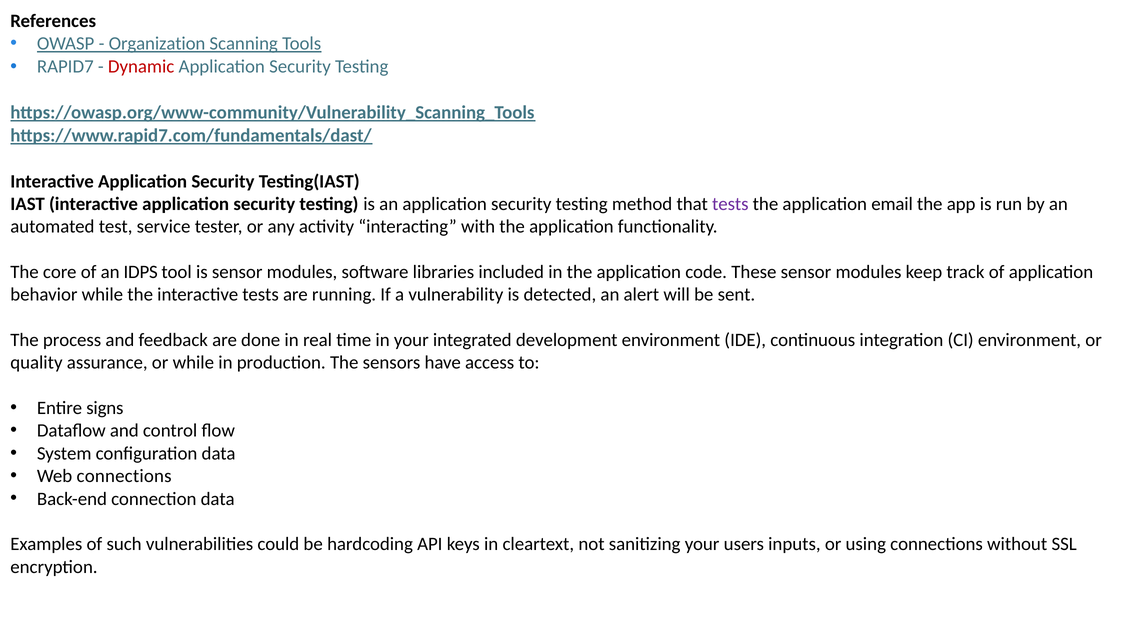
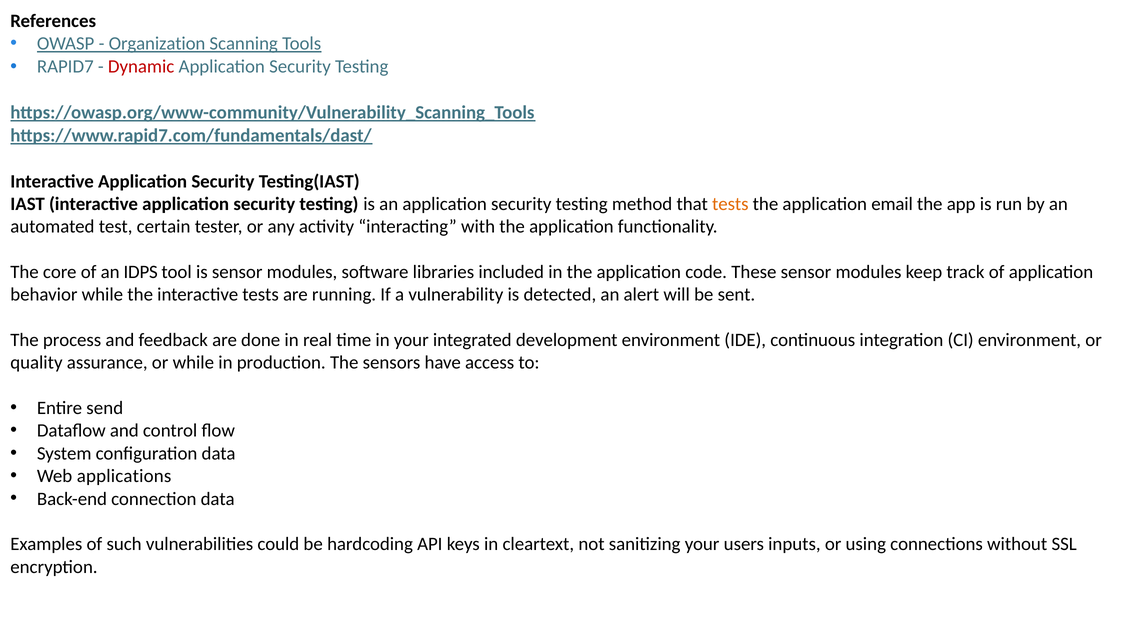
tests at (730, 204) colour: purple -> orange
service: service -> certain
signs: signs -> send
Web connections: connections -> applications
